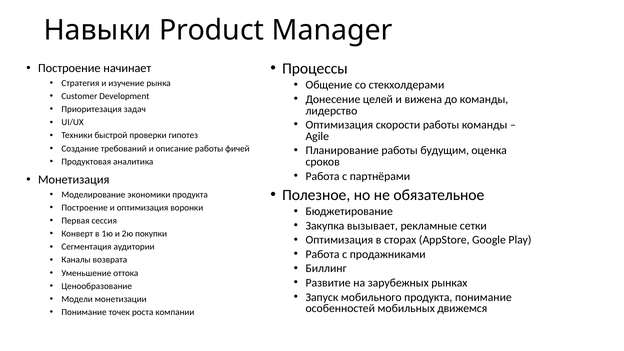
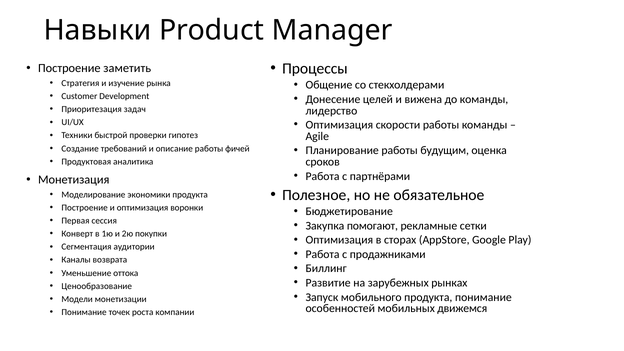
начинает: начинает -> заметить
вызывает: вызывает -> помогают
